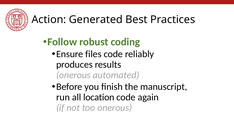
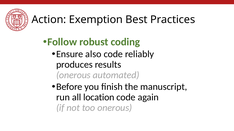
Generated: Generated -> Exemption
files: files -> also
